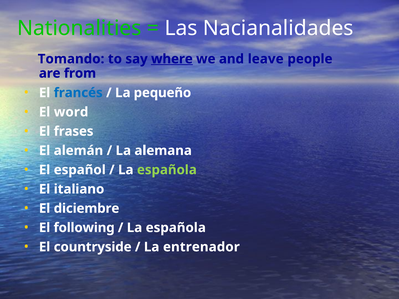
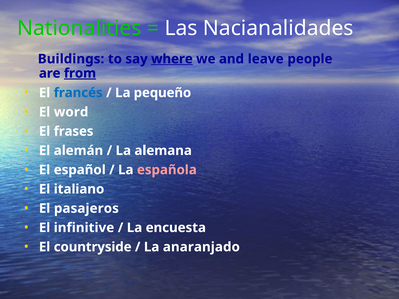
Tomando: Tomando -> Buildings
from underline: none -> present
española at (167, 170) colour: light green -> pink
diciembre: diciembre -> pasajeros
following: following -> infinitive
española at (176, 228): española -> encuesta
entrenador: entrenador -> anaranjado
